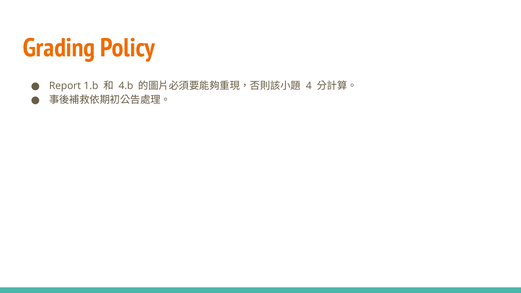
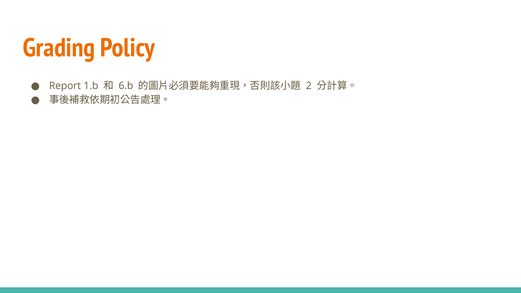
4.b: 4.b -> 6.b
4: 4 -> 2
